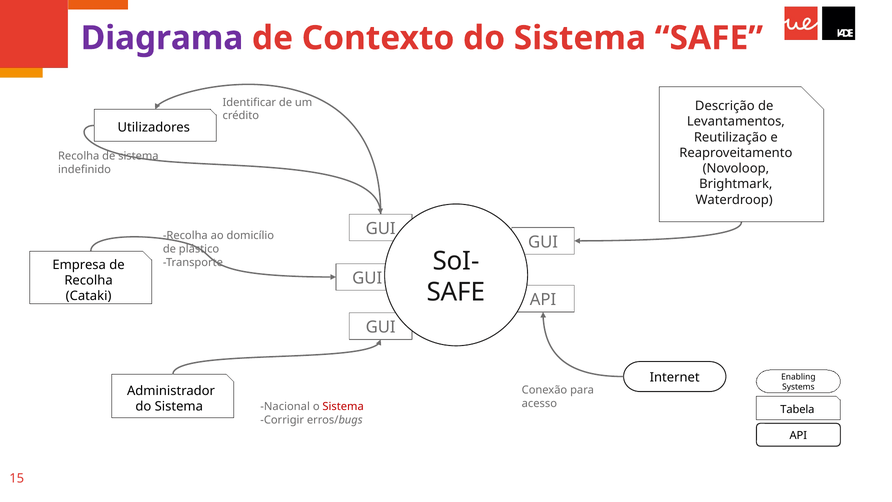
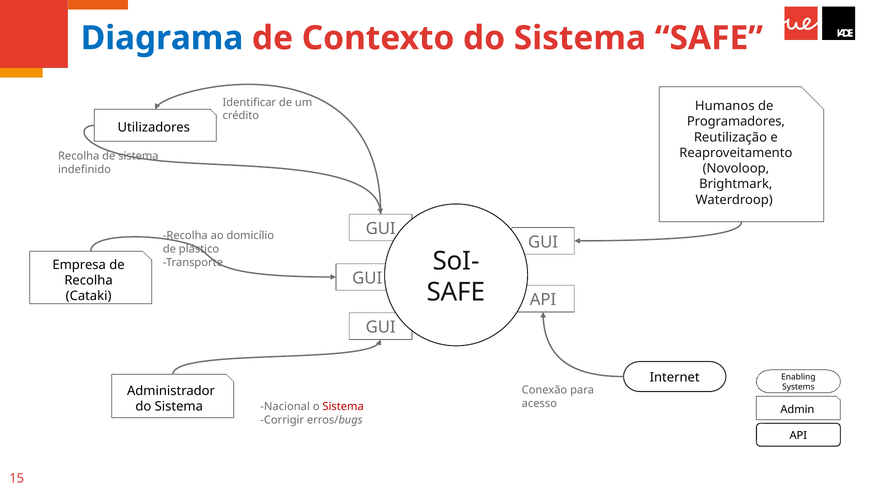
Diagrama colour: purple -> blue
Descrição: Descrição -> Humanos
Levantamentos: Levantamentos -> Programadores
Tabela: Tabela -> Admin
